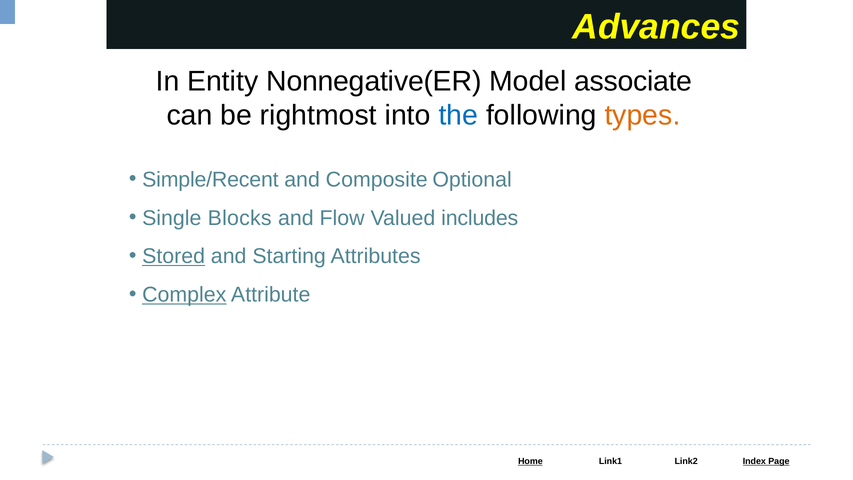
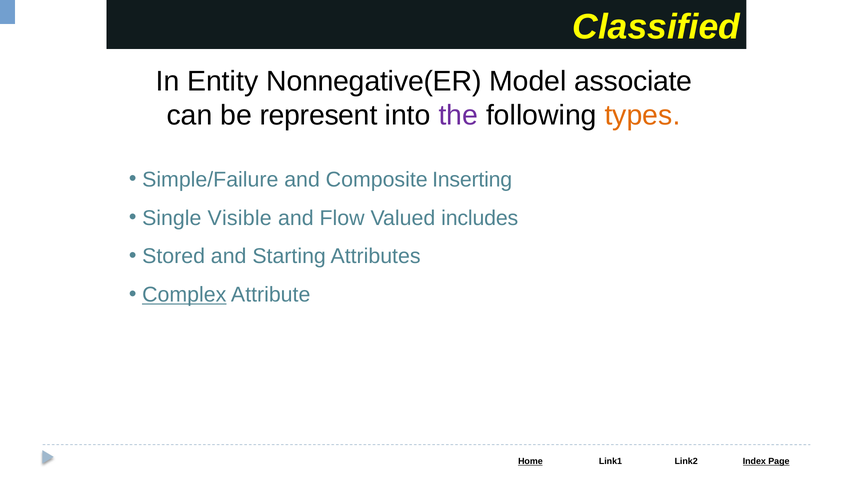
Advances: Advances -> Classified
rightmost: rightmost -> represent
the colour: blue -> purple
Simple/Recent: Simple/Recent -> Simple/Failure
Optional: Optional -> Inserting
Blocks: Blocks -> Visible
Stored underline: present -> none
